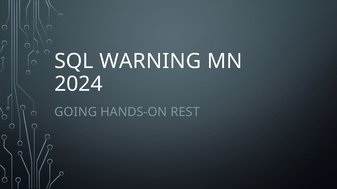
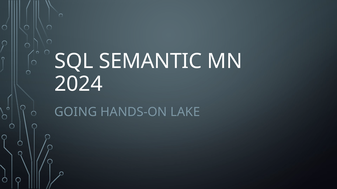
WARNING: WARNING -> SEMANTIC
REST: REST -> LAKE
